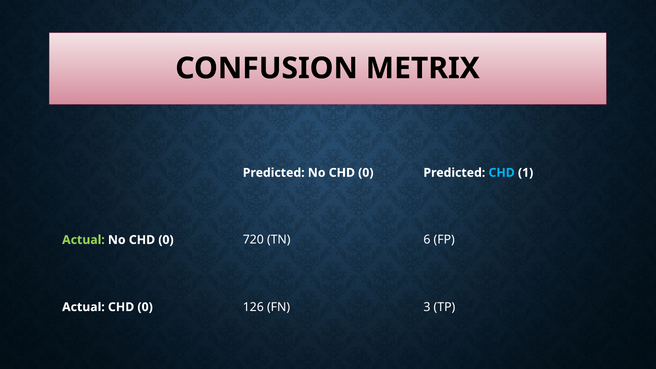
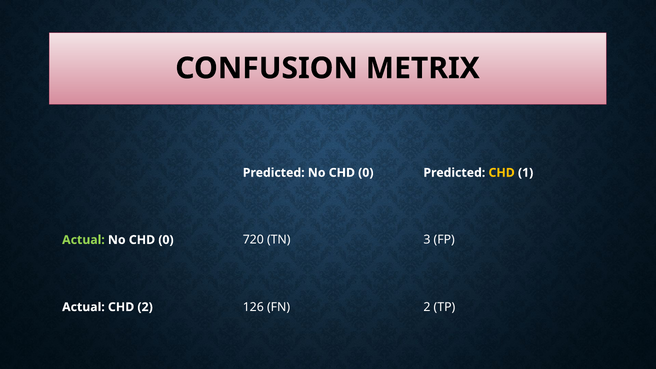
CHD at (502, 173) colour: light blue -> yellow
6: 6 -> 3
Actual CHD 0: 0 -> 2
FN 3: 3 -> 2
